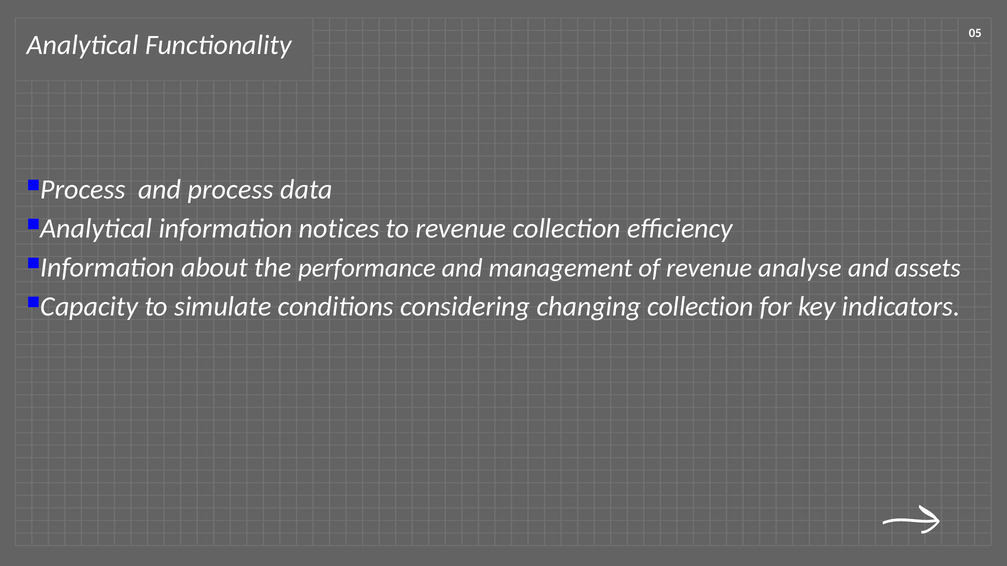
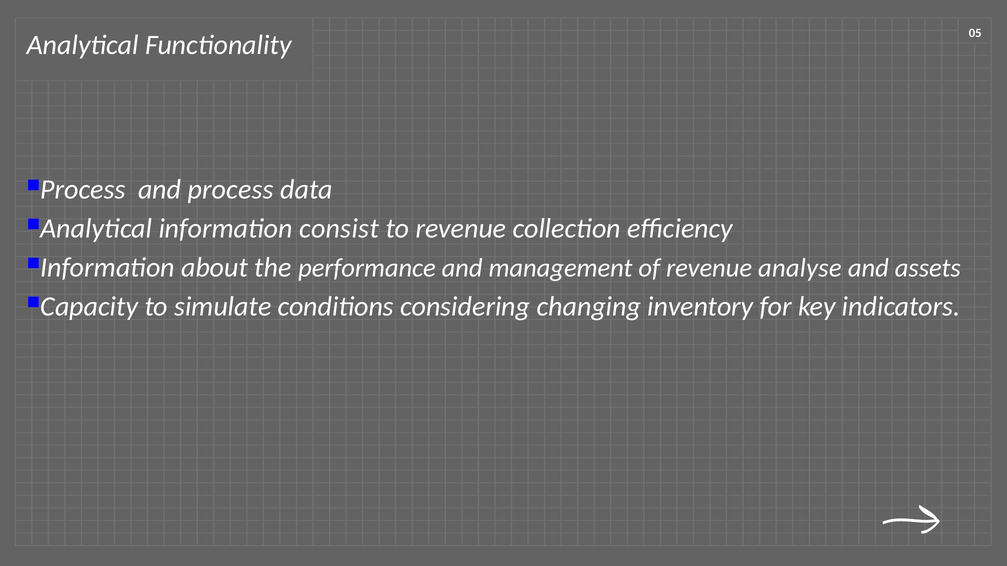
notices: notices -> consist
changing collection: collection -> inventory
